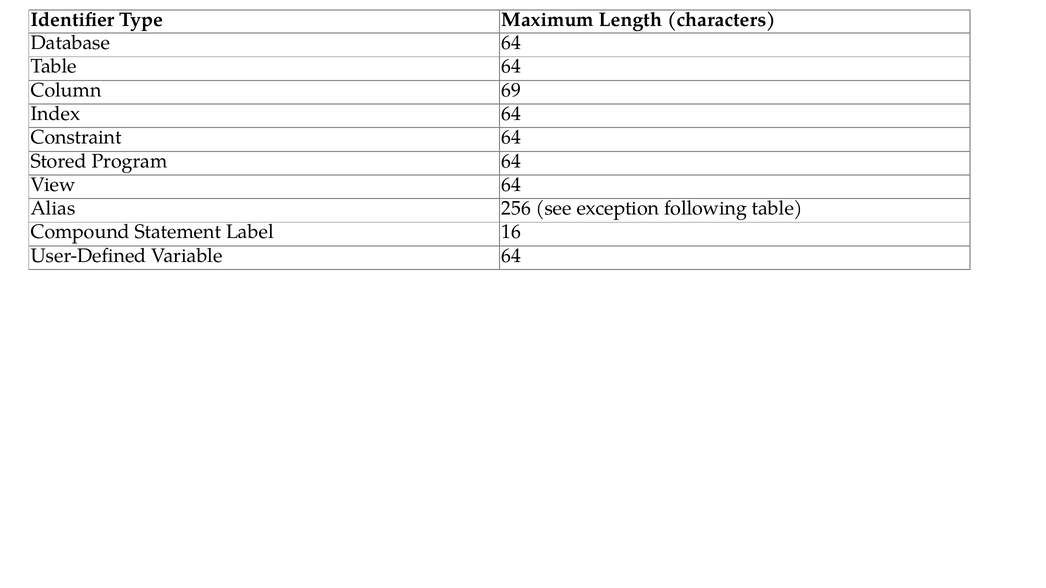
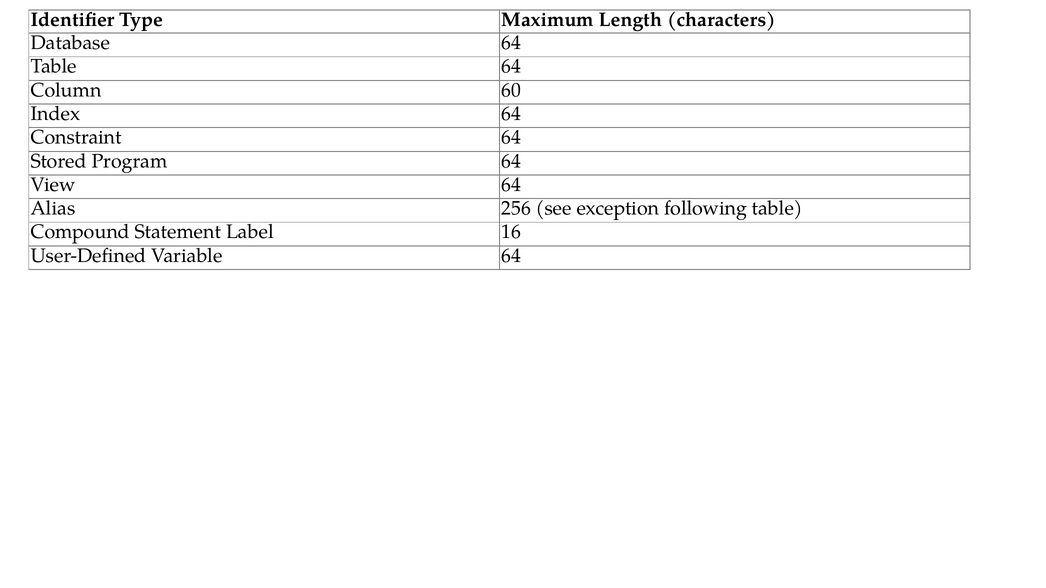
69: 69 -> 60
